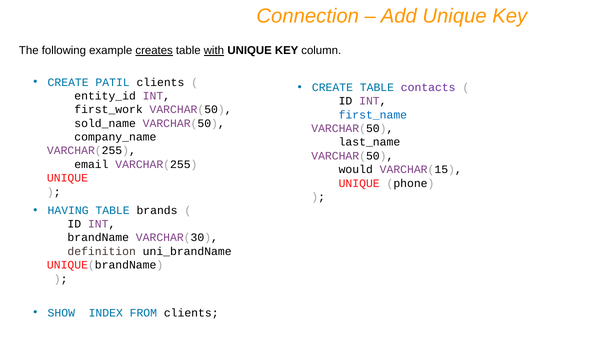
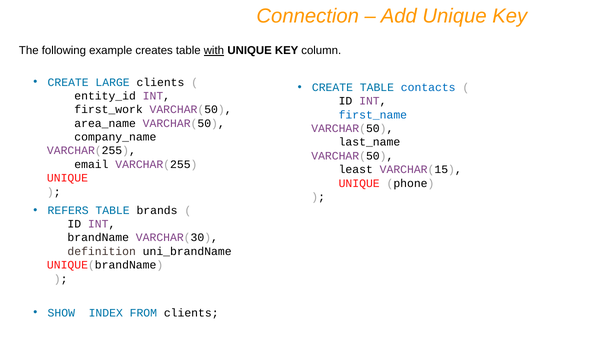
creates underline: present -> none
PATIL: PATIL -> LARGE
contacts colour: purple -> blue
sold_name: sold_name -> area_name
would: would -> least
HAVING: HAVING -> REFERS
